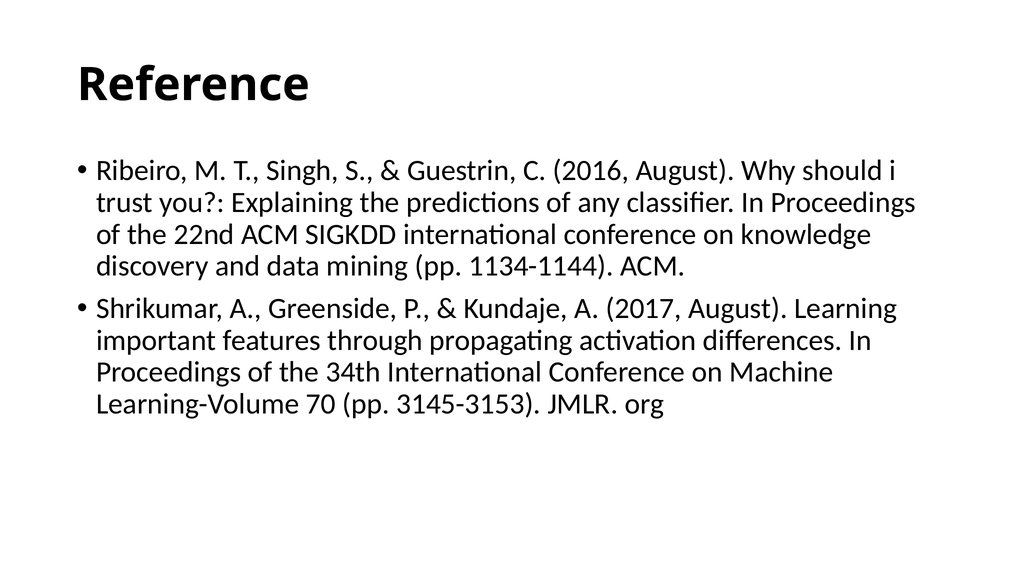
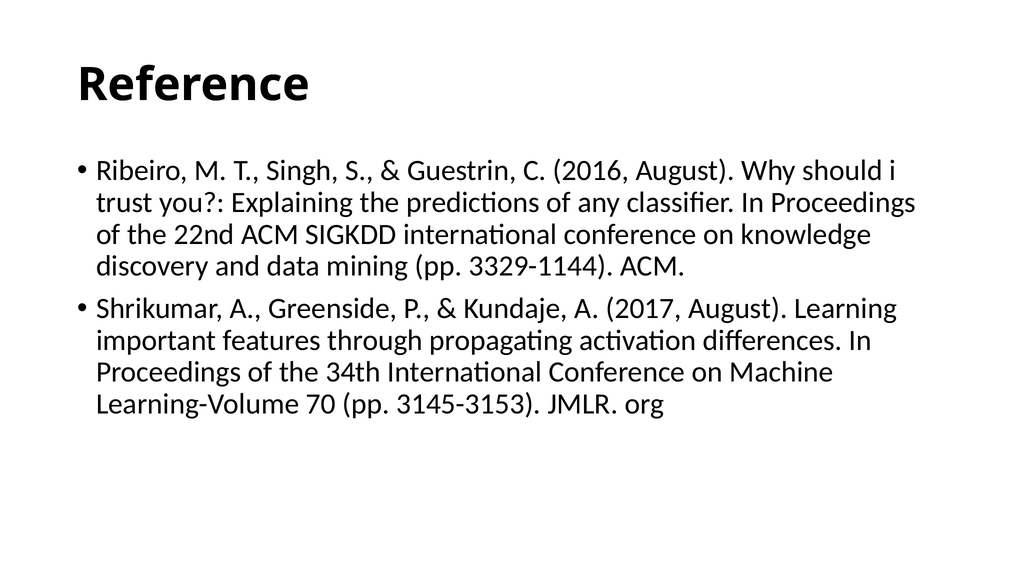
1134-1144: 1134-1144 -> 3329-1144
